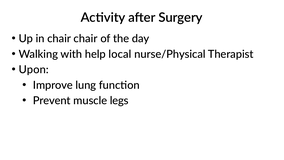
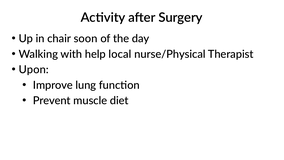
chair chair: chair -> soon
legs: legs -> diet
